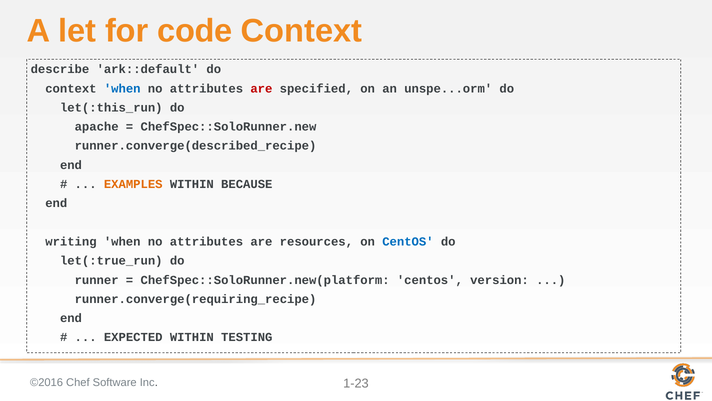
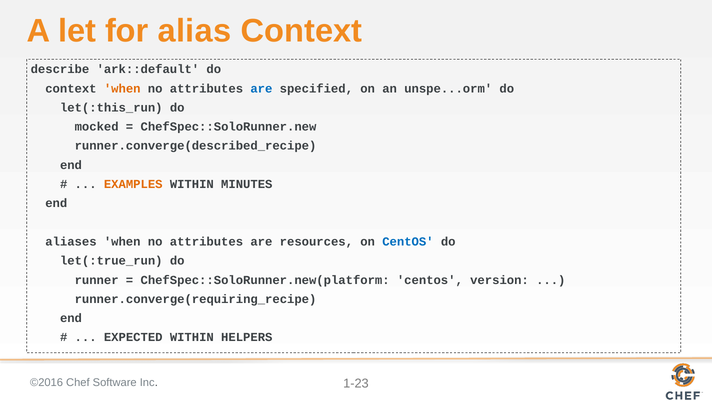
code: code -> alias
when at (122, 88) colour: blue -> orange
are at (261, 88) colour: red -> blue
apache: apache -> mocked
BECAUSE: BECAUSE -> MINUTES
writing: writing -> aliases
TESTING: TESTING -> HELPERS
